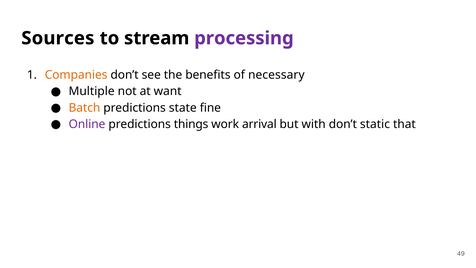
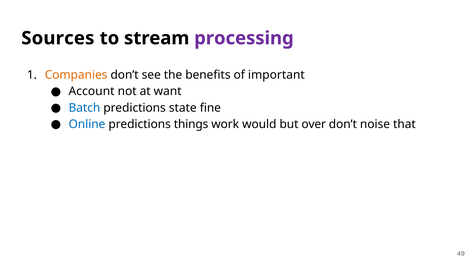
necessary: necessary -> important
Multiple: Multiple -> Account
Batch colour: orange -> blue
Online colour: purple -> blue
arrival: arrival -> would
with: with -> over
static: static -> noise
